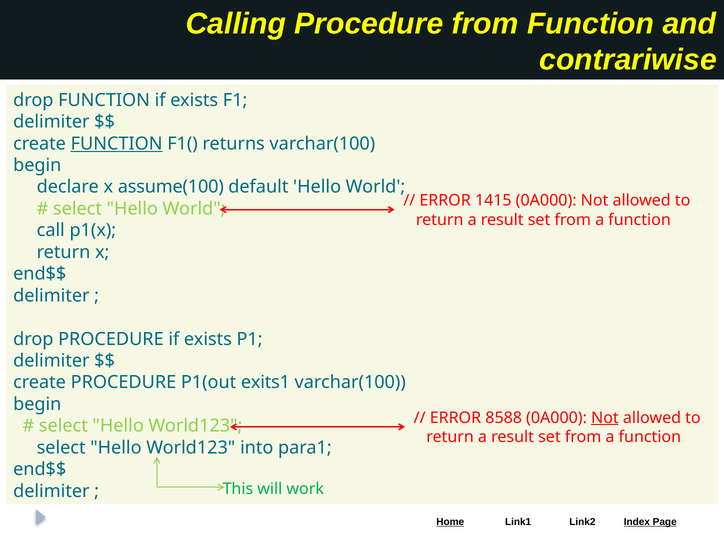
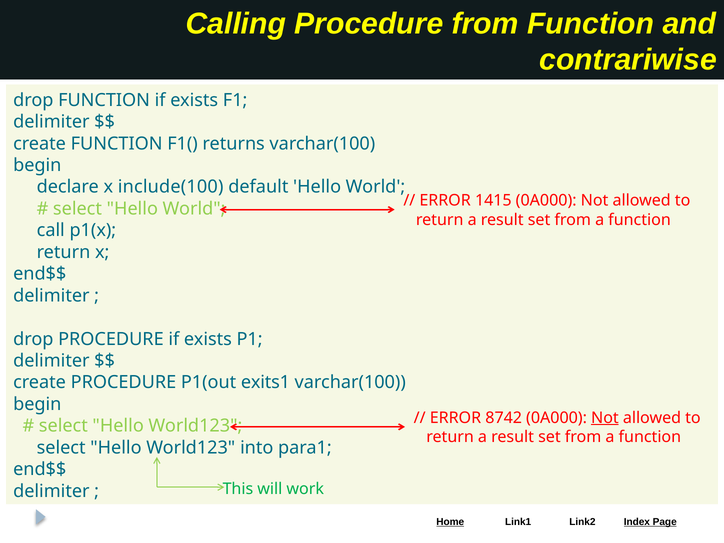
FUNCTION at (117, 144) underline: present -> none
assume(100: assume(100 -> include(100
8588: 8588 -> 8742
